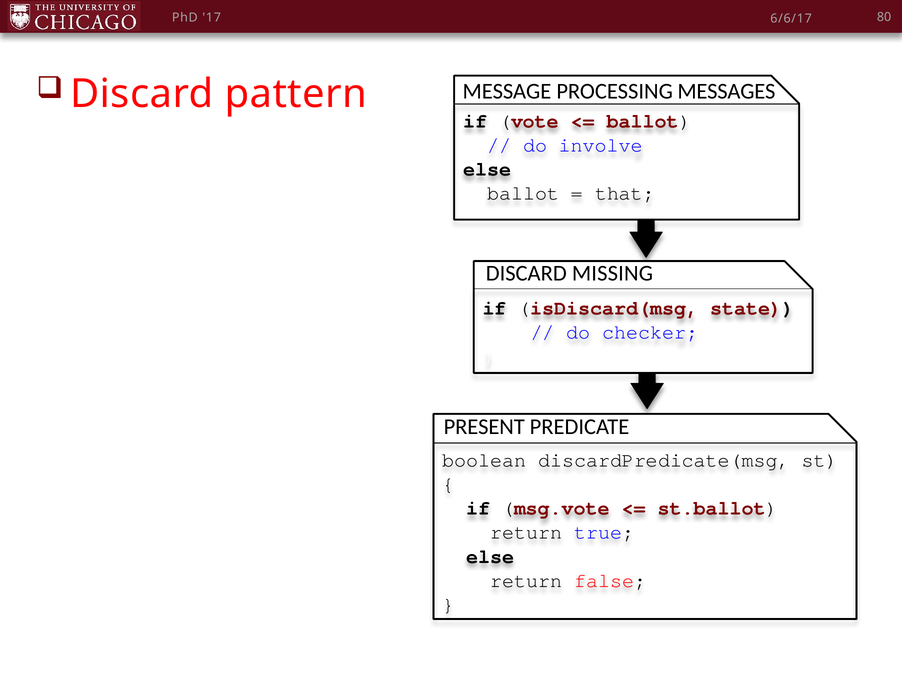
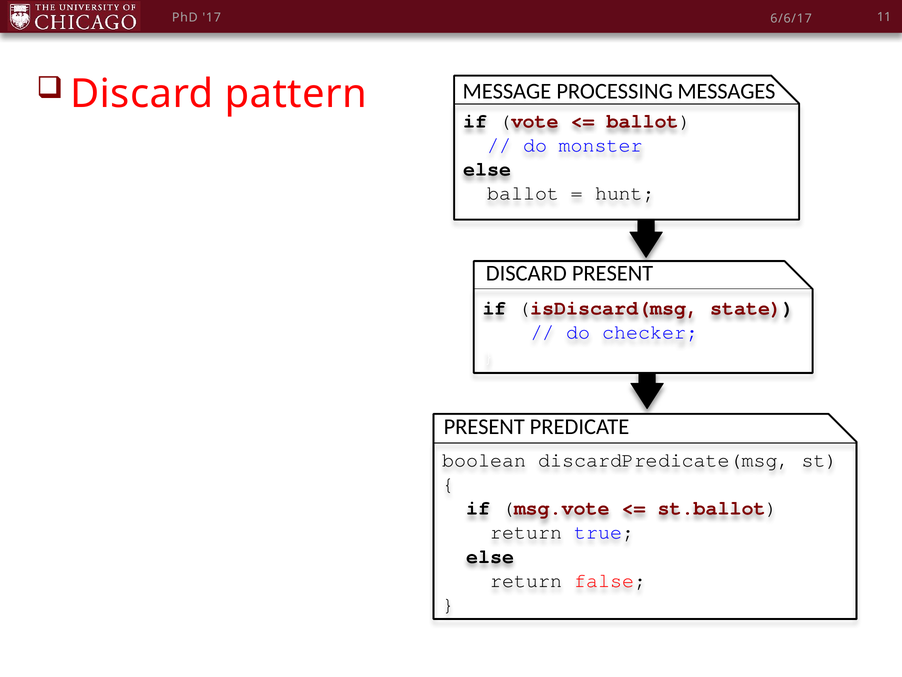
80: 80 -> 11
involve: involve -> monster
that: that -> hunt
DISCARD MISSING: MISSING -> PRESENT
